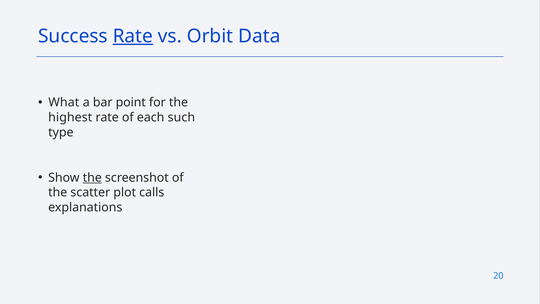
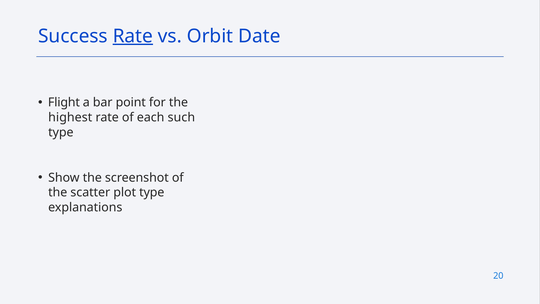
Data: Data -> Date
What: What -> Flight
the at (92, 178) underline: present -> none
plot calls: calls -> type
